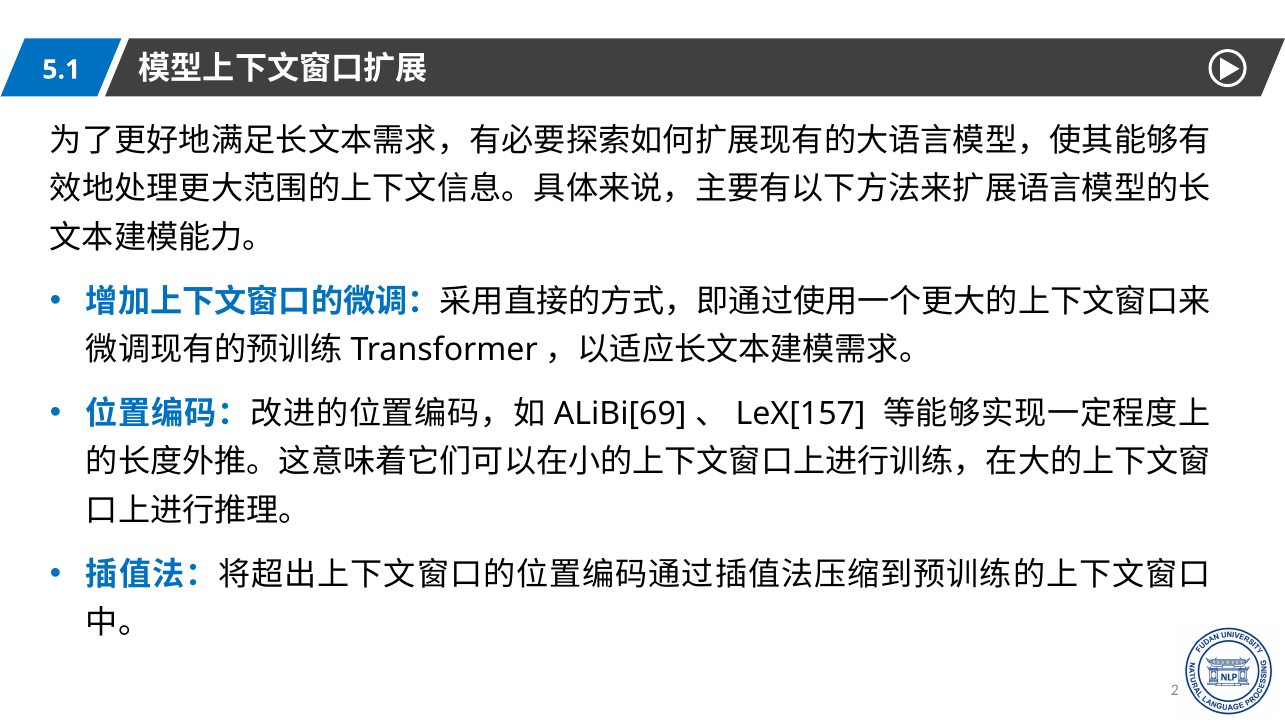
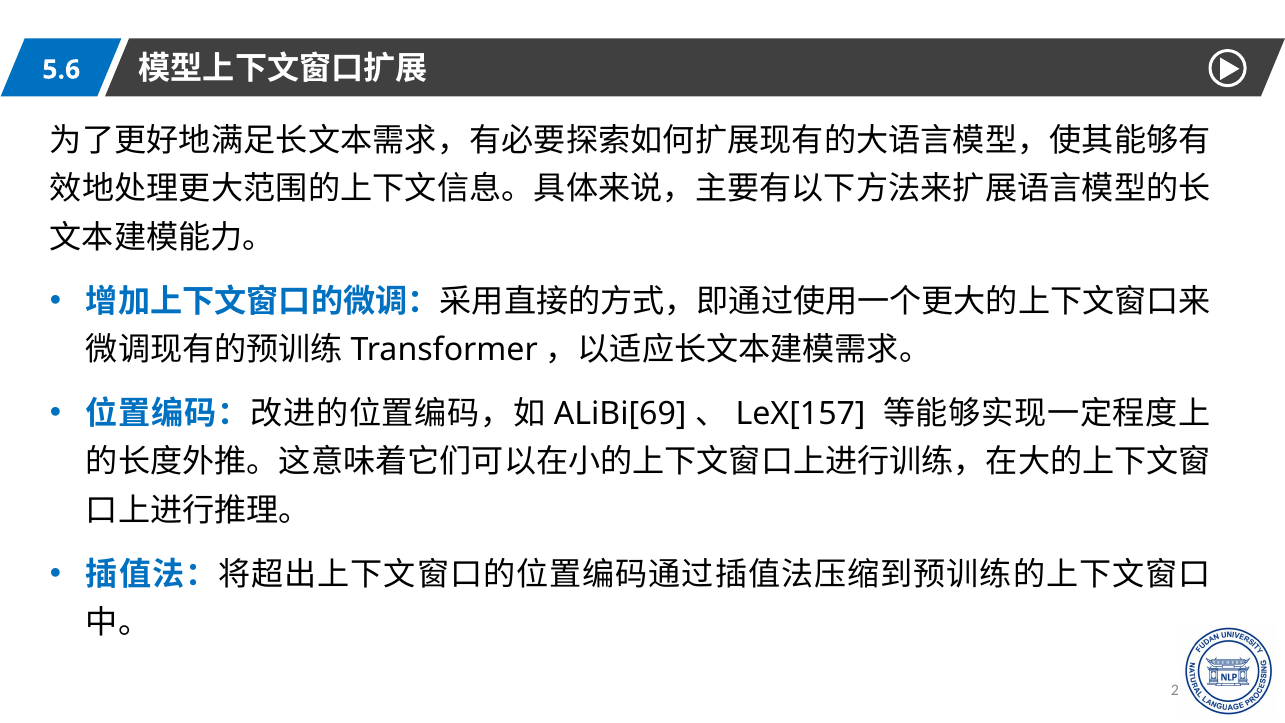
5.1: 5.1 -> 5.6
